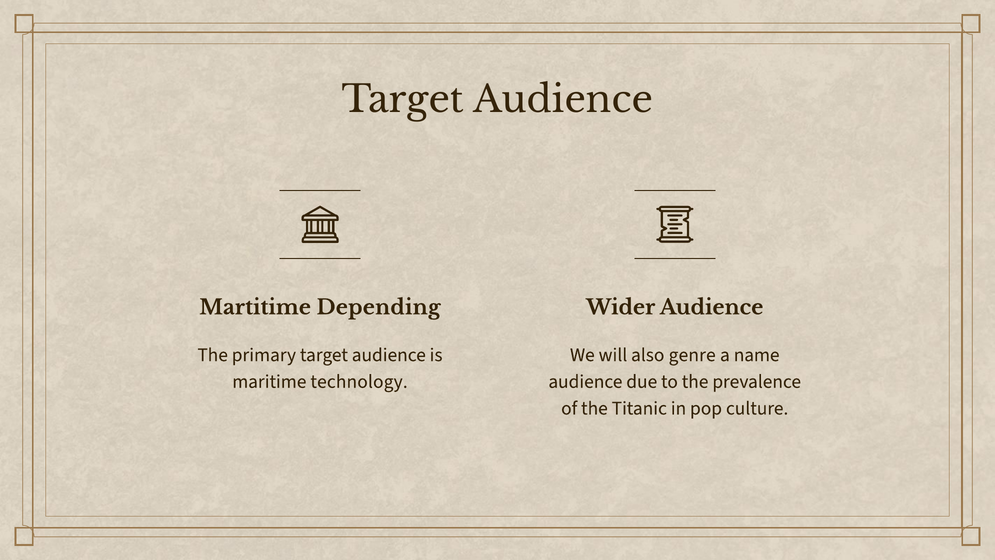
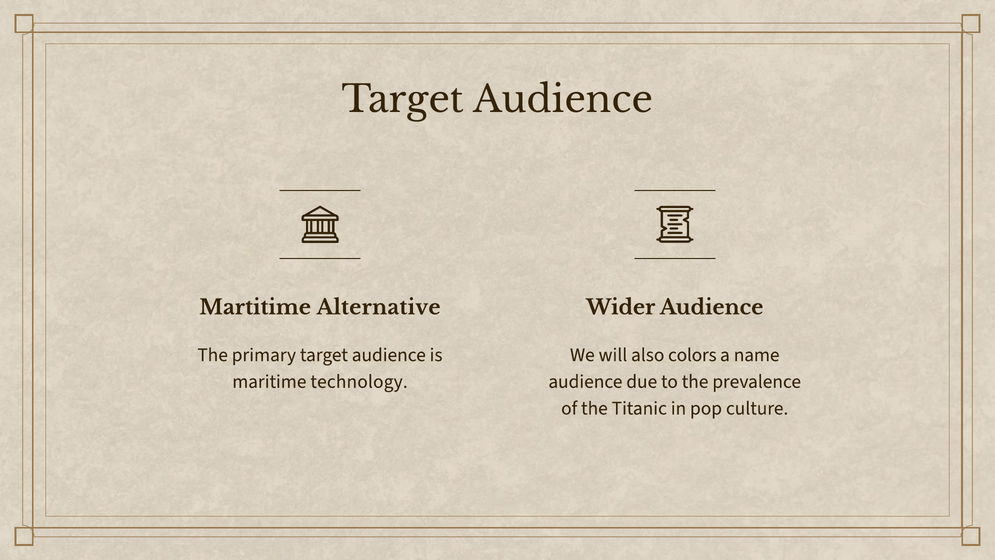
Depending: Depending -> Alternative
genre: genre -> colors
